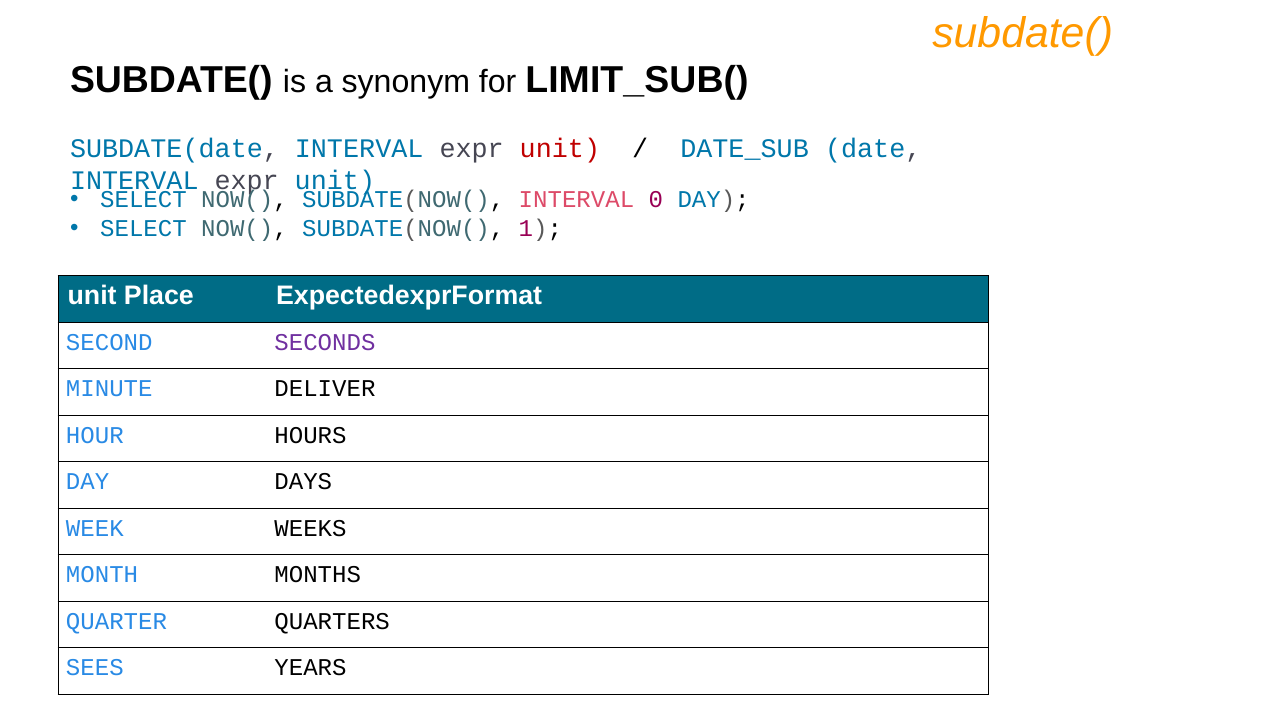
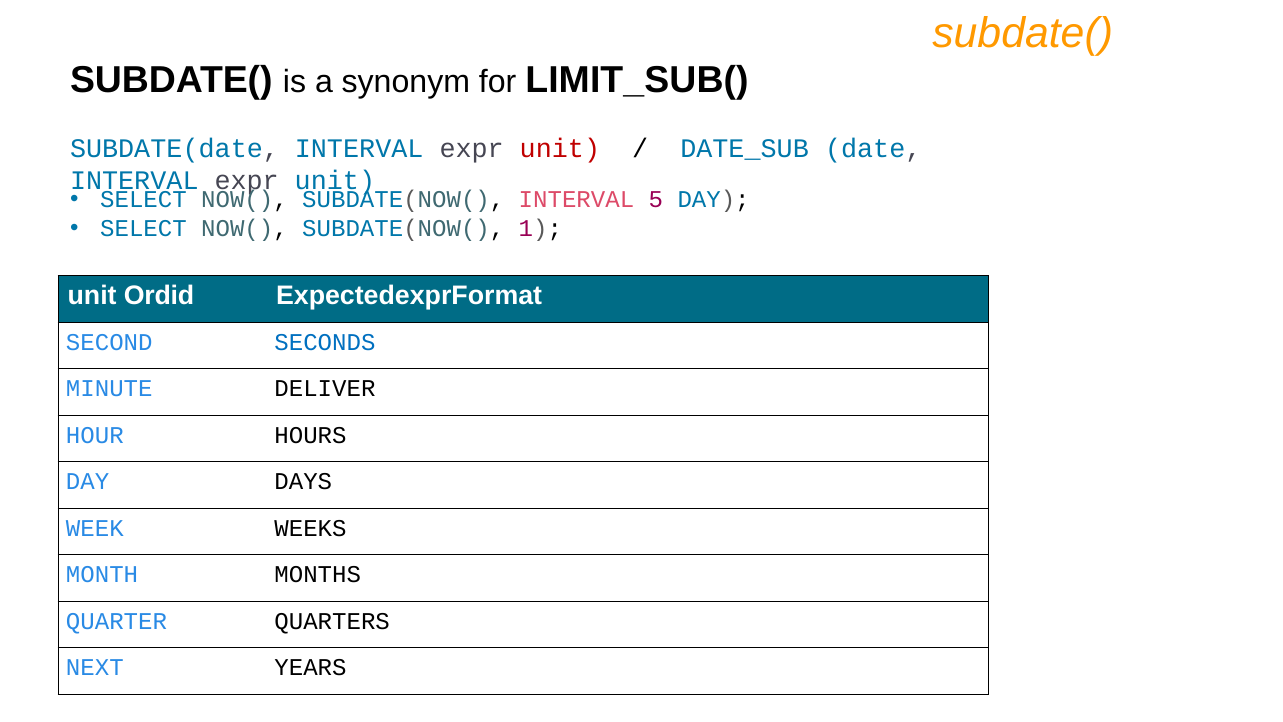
0: 0 -> 5
Place: Place -> Ordid
SECONDS colour: purple -> blue
SEES: SEES -> NEXT
